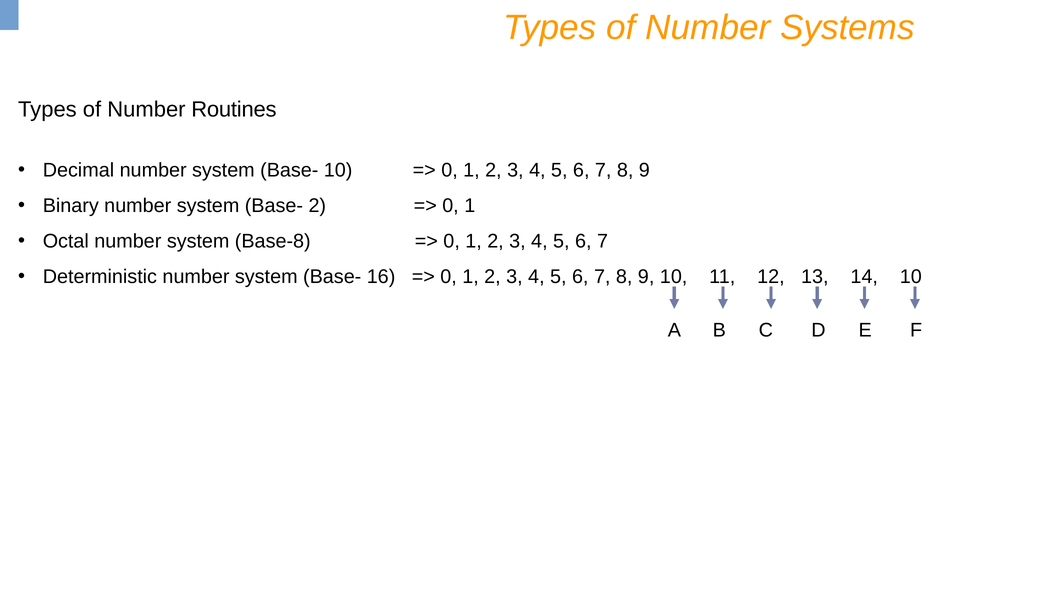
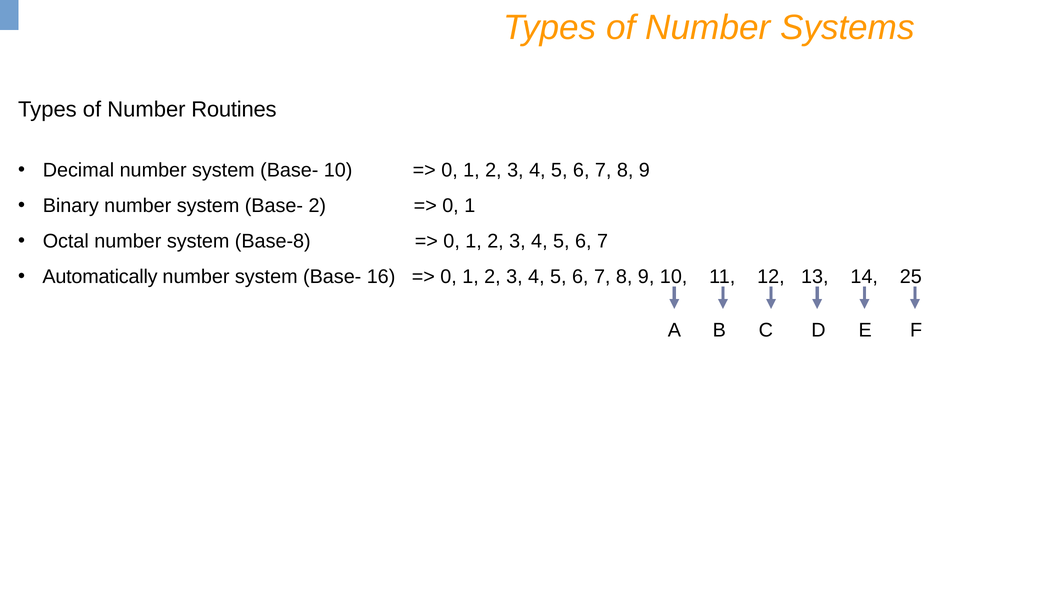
Deterministic: Deterministic -> Automatically
14 10: 10 -> 25
